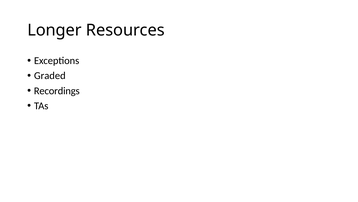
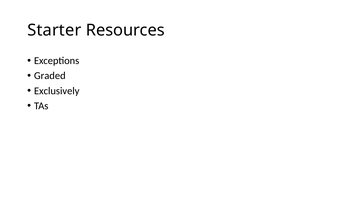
Longer: Longer -> Starter
Recordings: Recordings -> Exclusively
